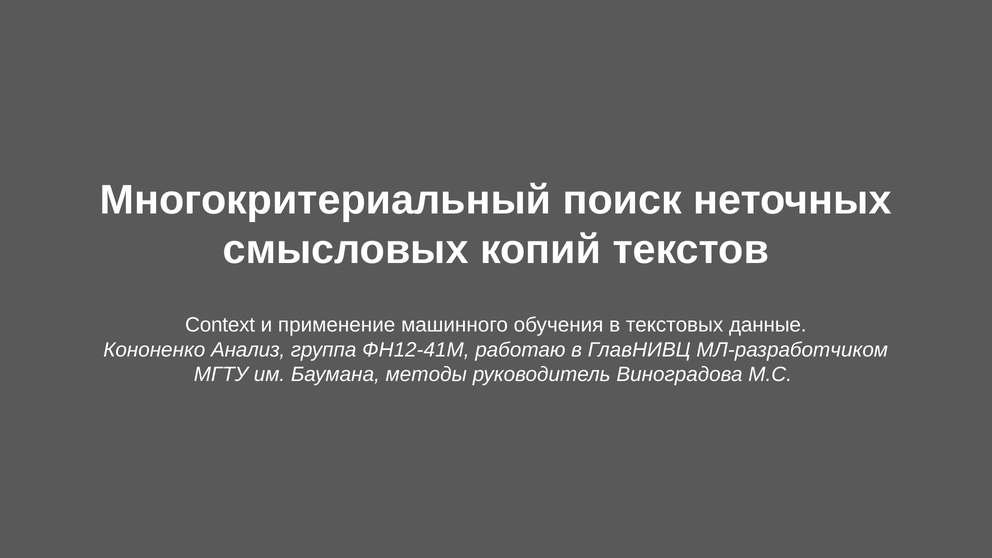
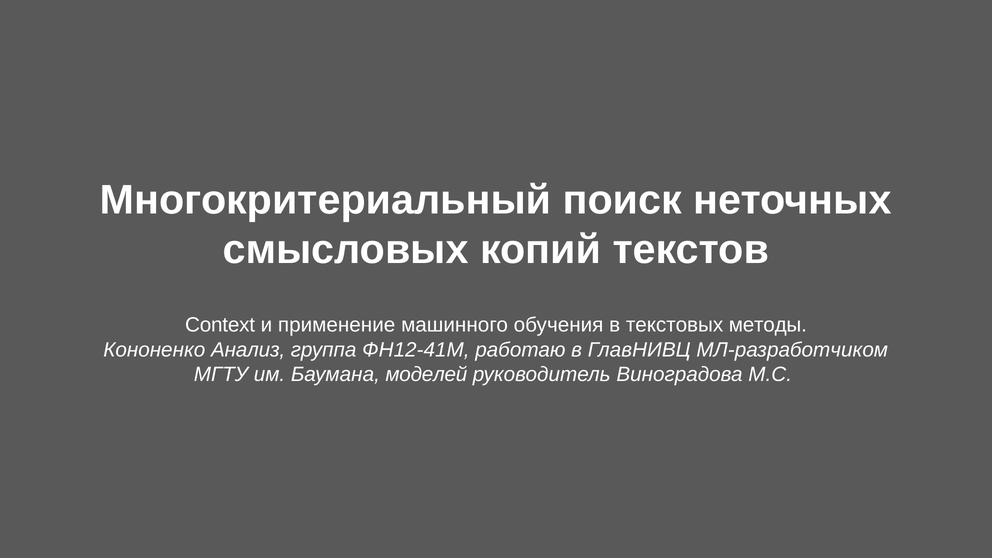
данные: данные -> методы
методы: методы -> моделей
